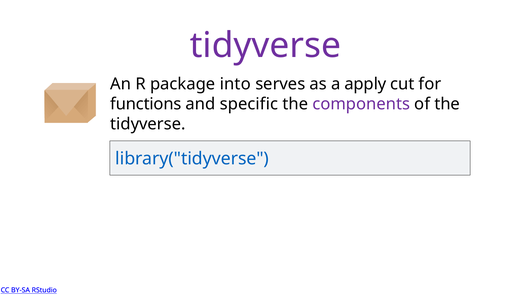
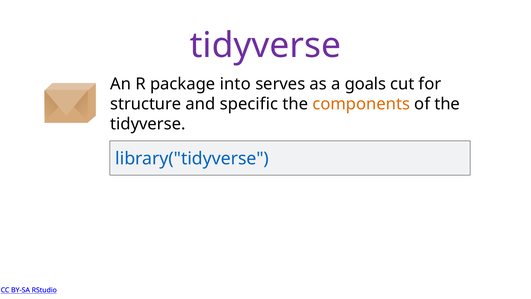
apply: apply -> goals
functions: functions -> structure
components colour: purple -> orange
